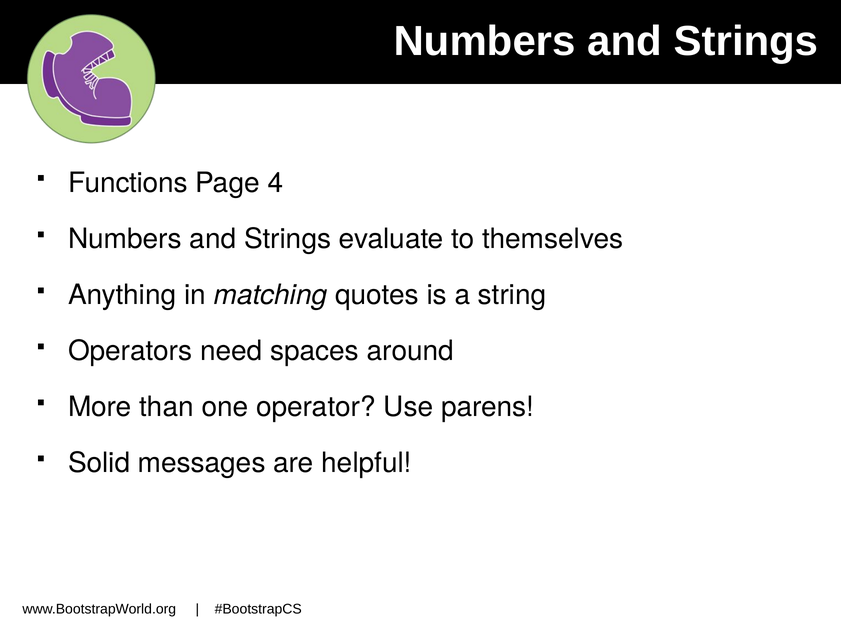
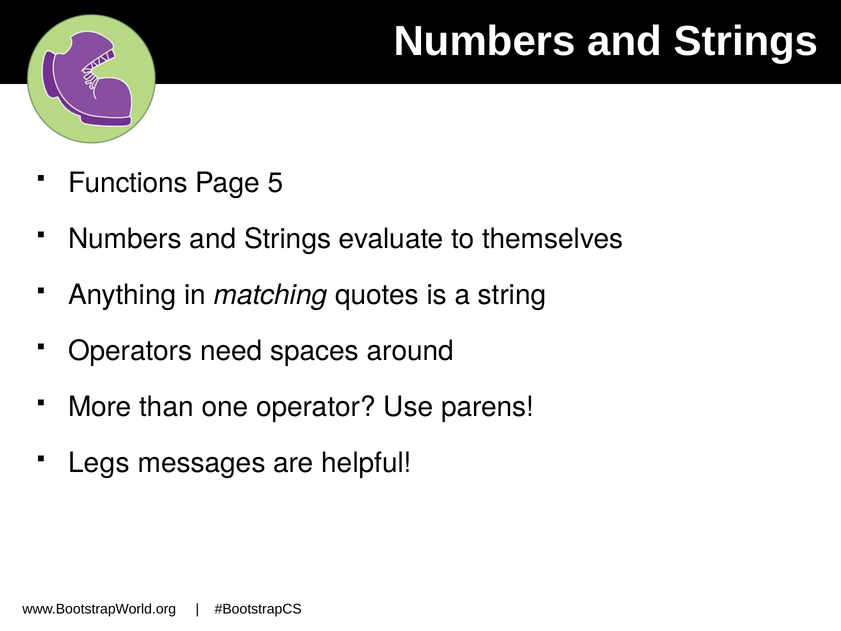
4: 4 -> 5
Solid: Solid -> Legs
